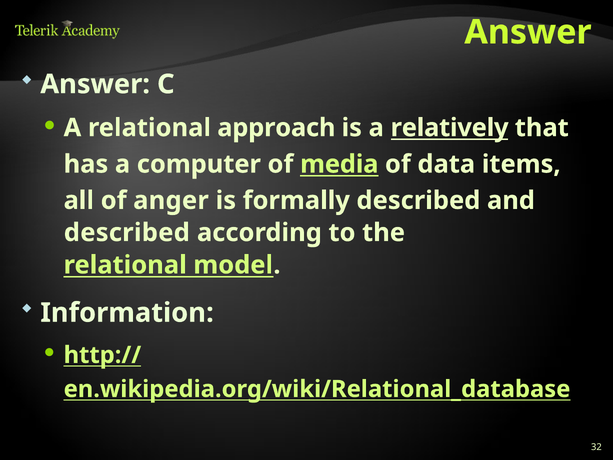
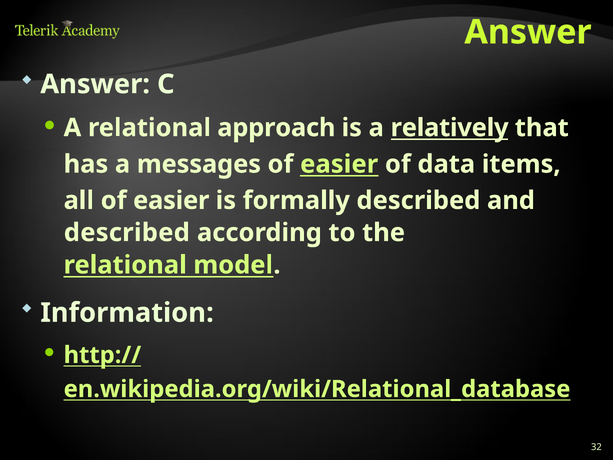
computer: computer -> messages
media at (339, 164): media -> easier
all of anger: anger -> easier
